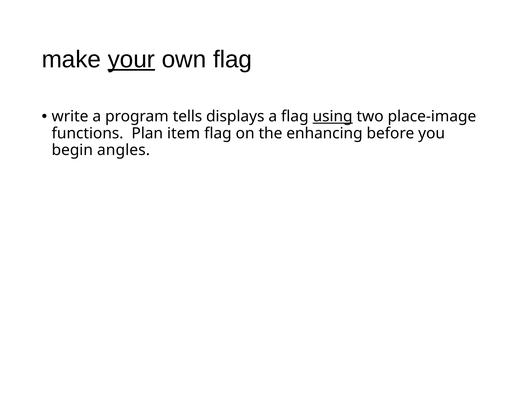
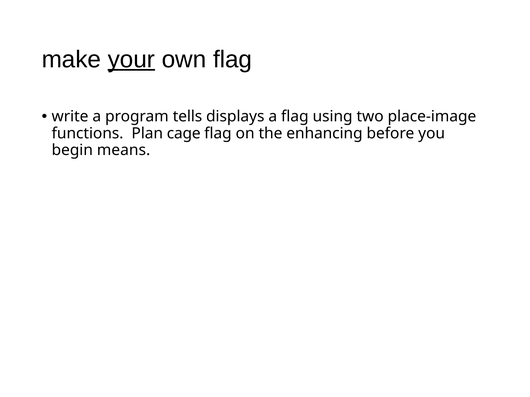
using underline: present -> none
item: item -> cage
angles: angles -> means
